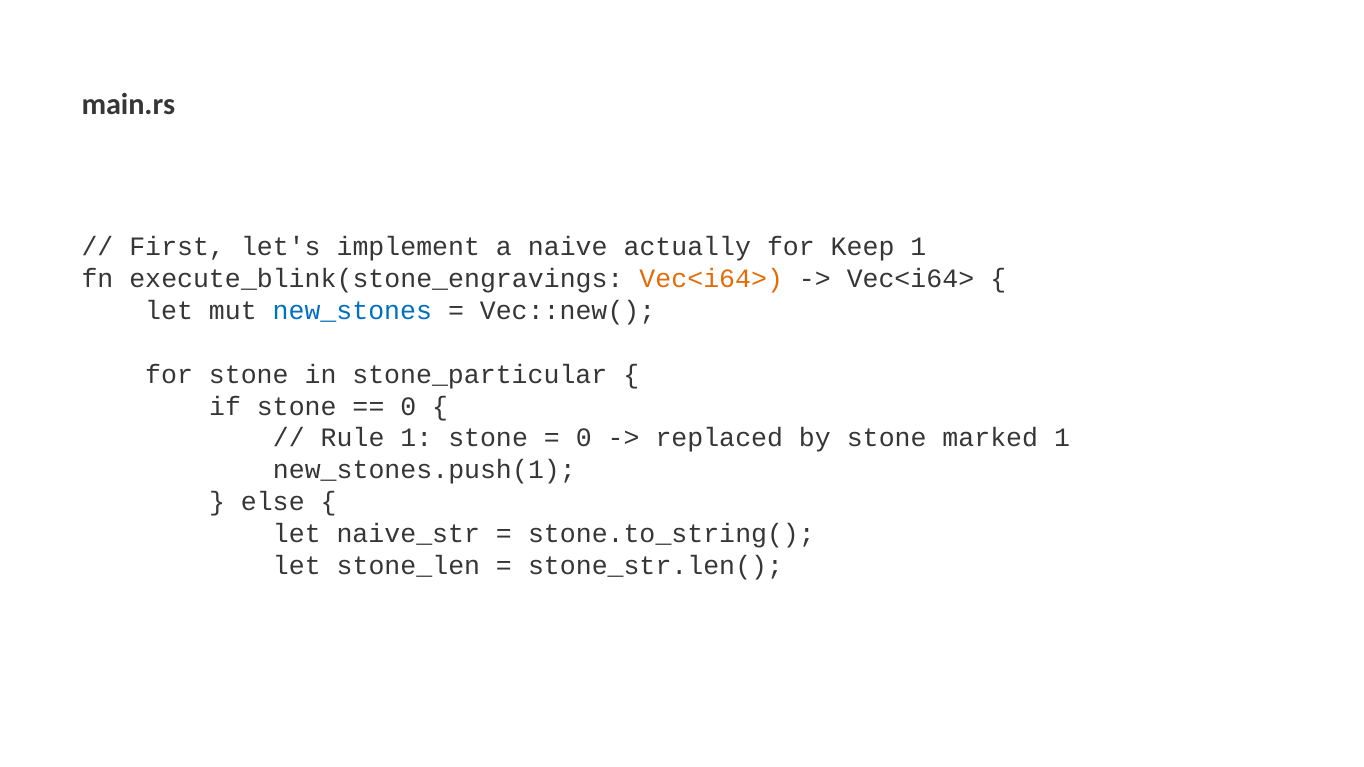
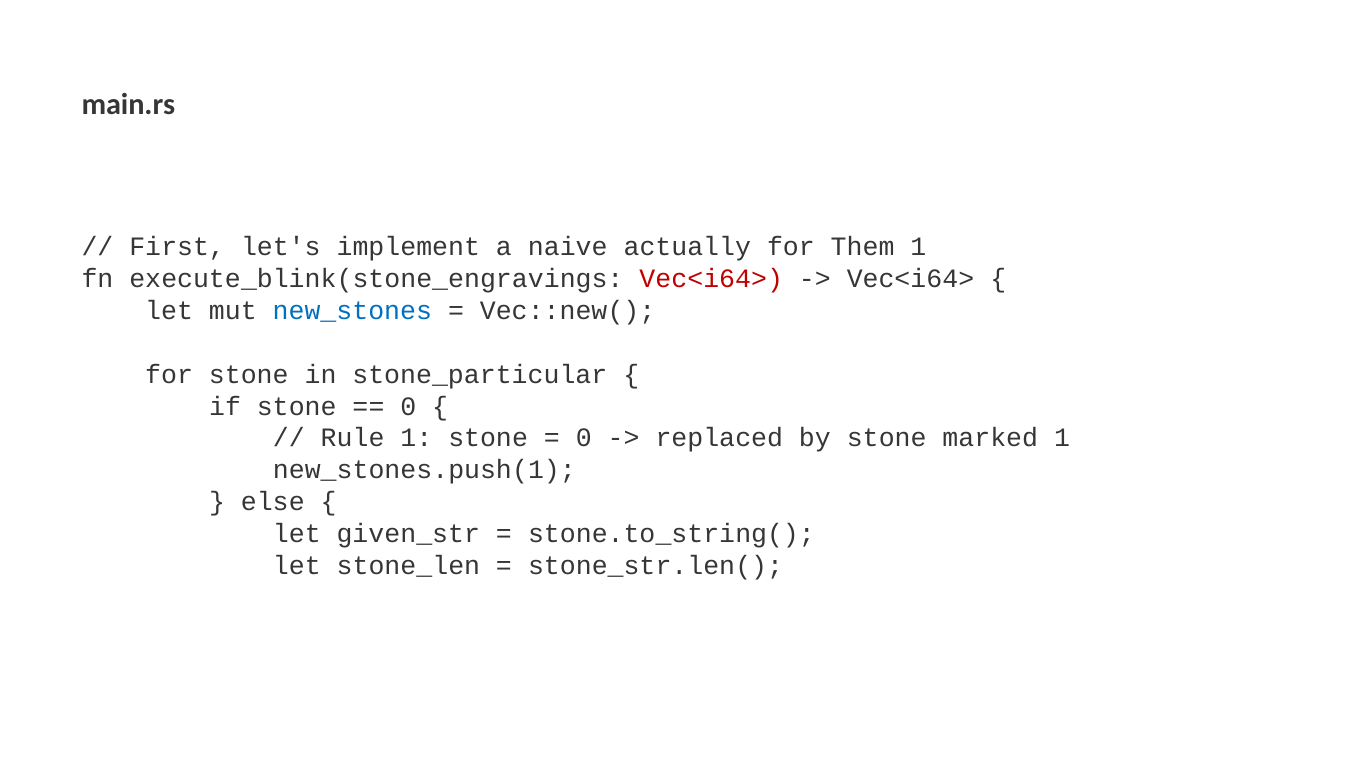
Keep: Keep -> Them
Vec<i64> at (711, 279) colour: orange -> red
naive_str: naive_str -> given_str
